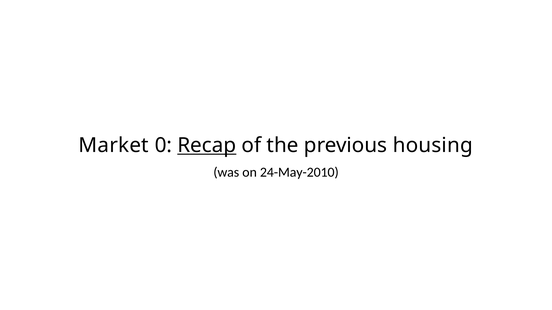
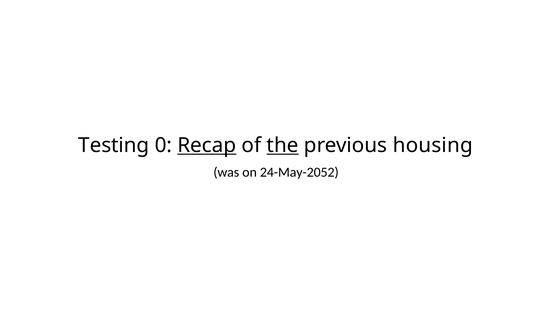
Market: Market -> Testing
the underline: none -> present
24-May-2010: 24-May-2010 -> 24-May-2052
